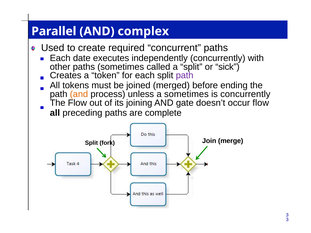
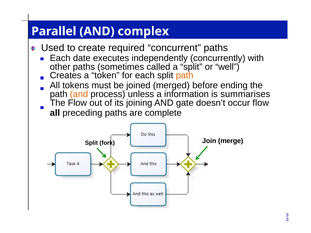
sick: sick -> well
path at (185, 76) colour: purple -> orange
a sometimes: sometimes -> information
is concurrently: concurrently -> summarises
